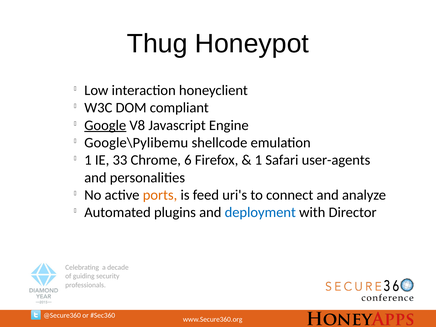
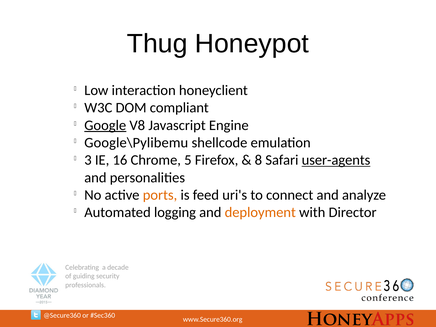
1 at (88, 160): 1 -> 3
33: 33 -> 16
6: 6 -> 5
1 at (258, 160): 1 -> 8
user-agents underline: none -> present
plugins: plugins -> logging
deployment colour: blue -> orange
